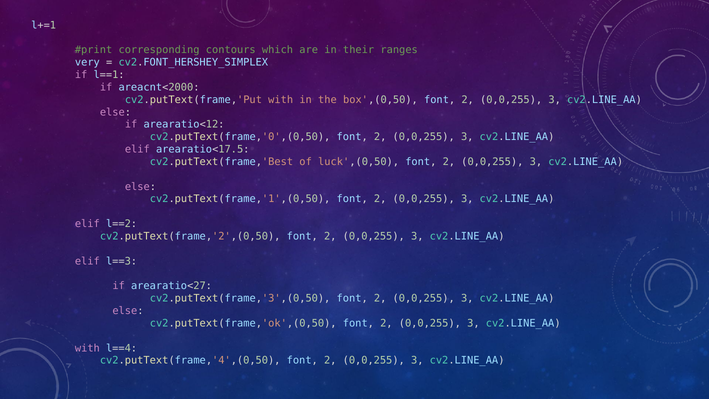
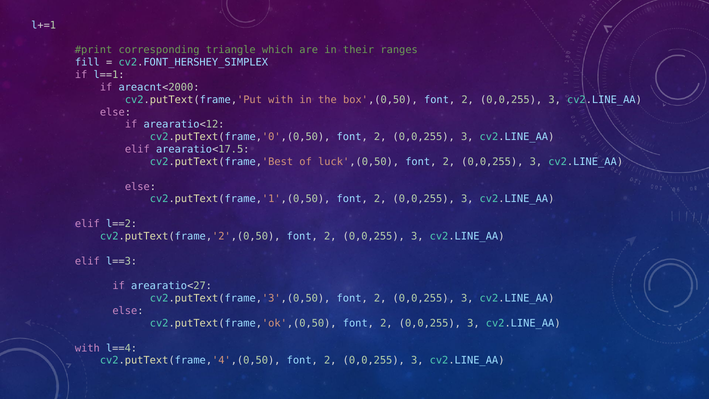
contours: contours -> triangle
very: very -> fill
